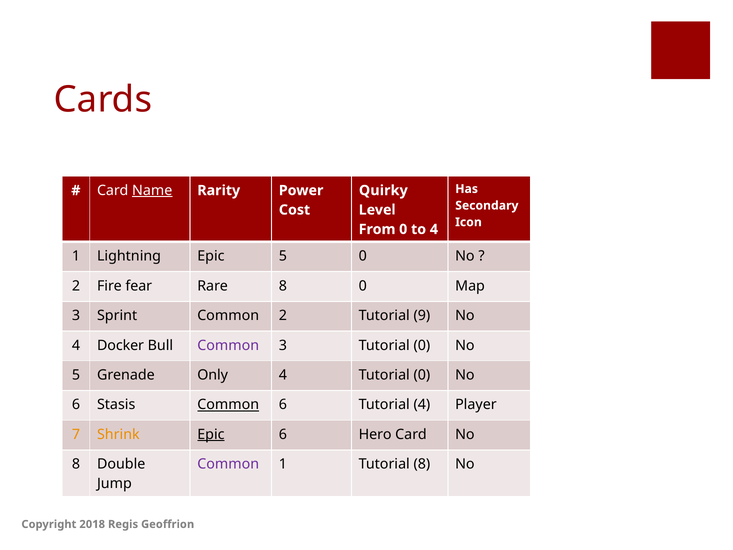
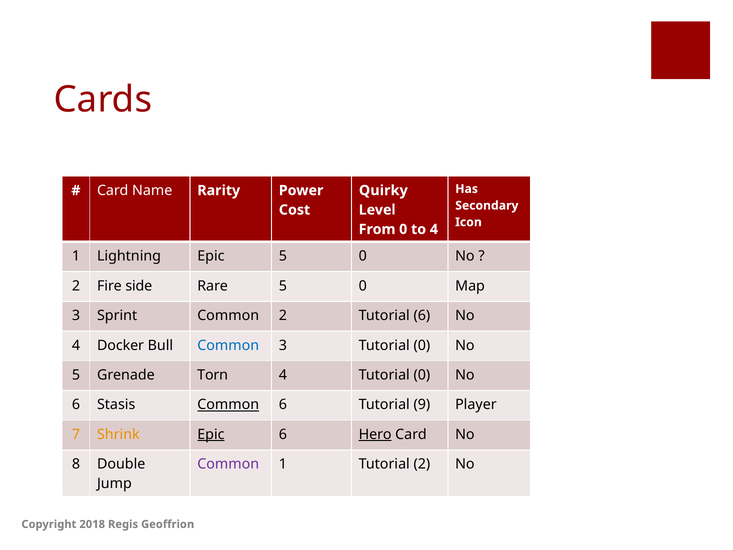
Name underline: present -> none
fear: fear -> side
Rare 8: 8 -> 5
Tutorial 9: 9 -> 6
Common at (228, 345) colour: purple -> blue
Only: Only -> Torn
Tutorial 4: 4 -> 9
Hero underline: none -> present
Tutorial 8: 8 -> 2
